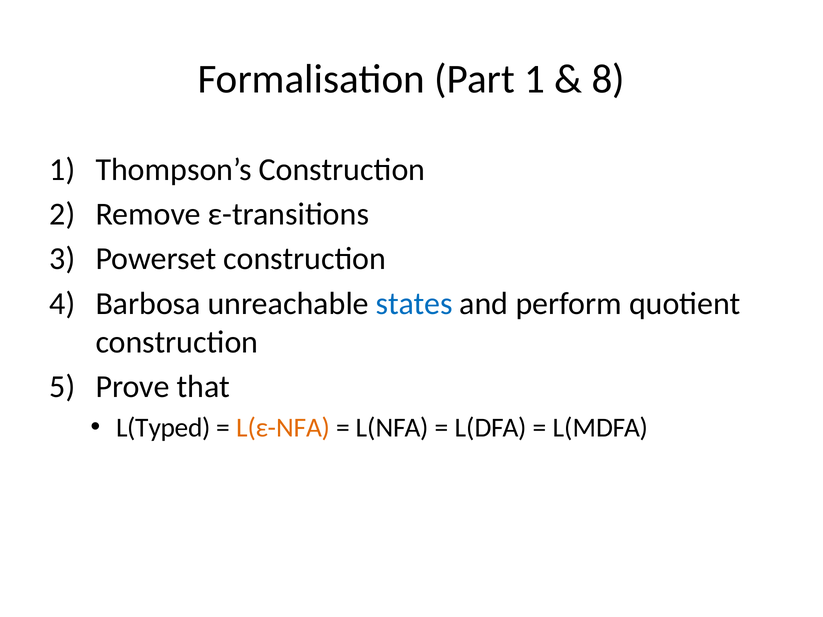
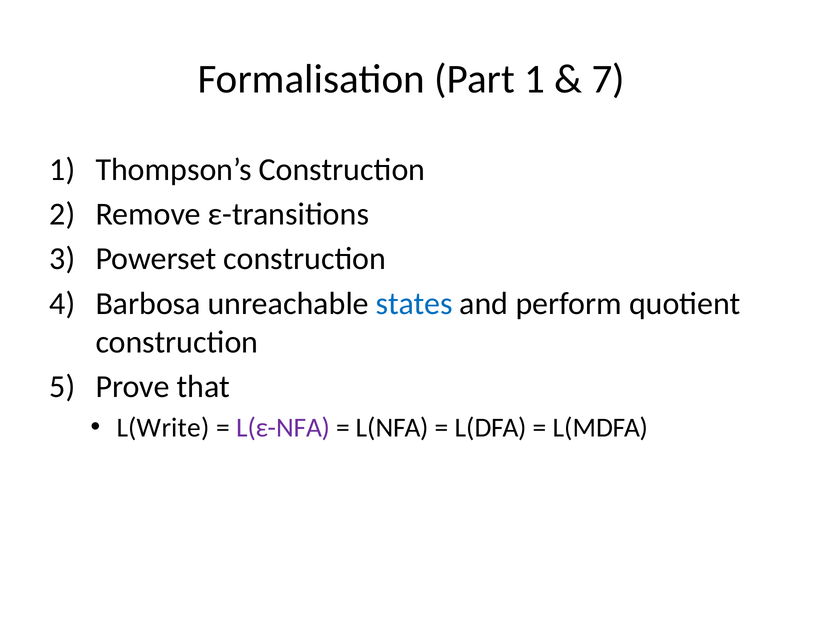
8: 8 -> 7
L(Typed: L(Typed -> L(Write
L(ε-NFA colour: orange -> purple
